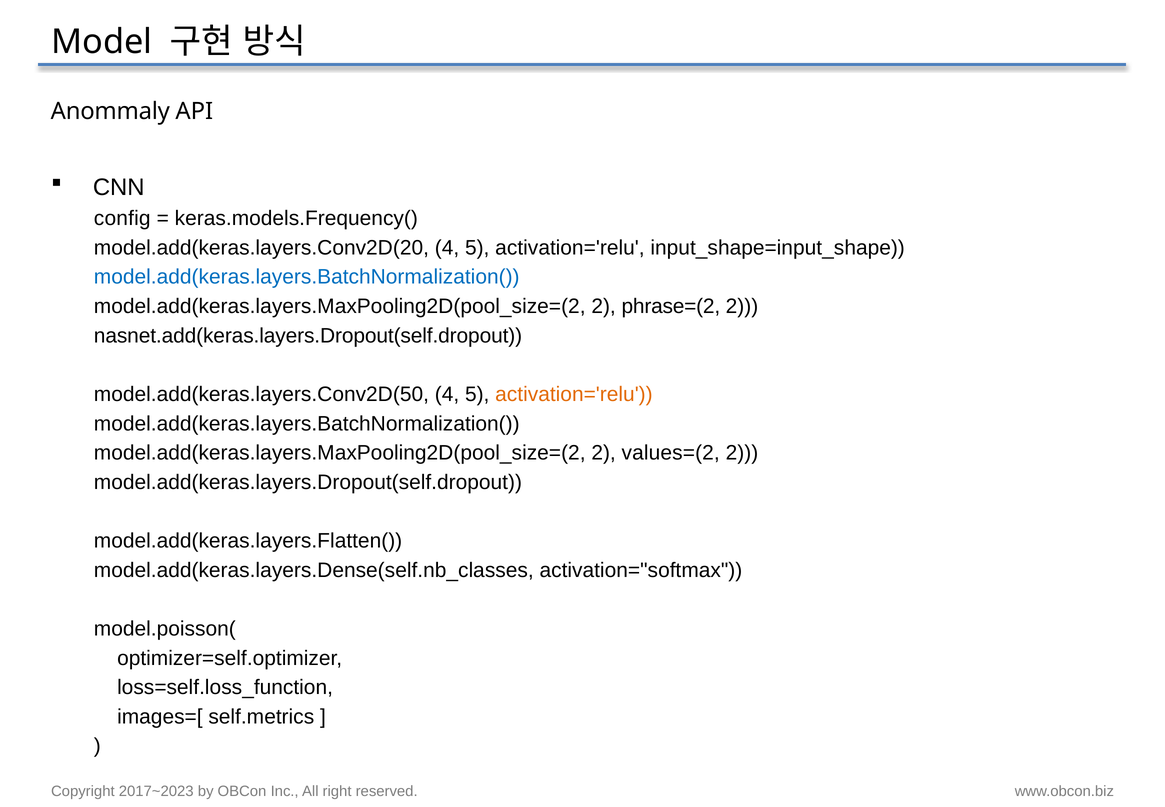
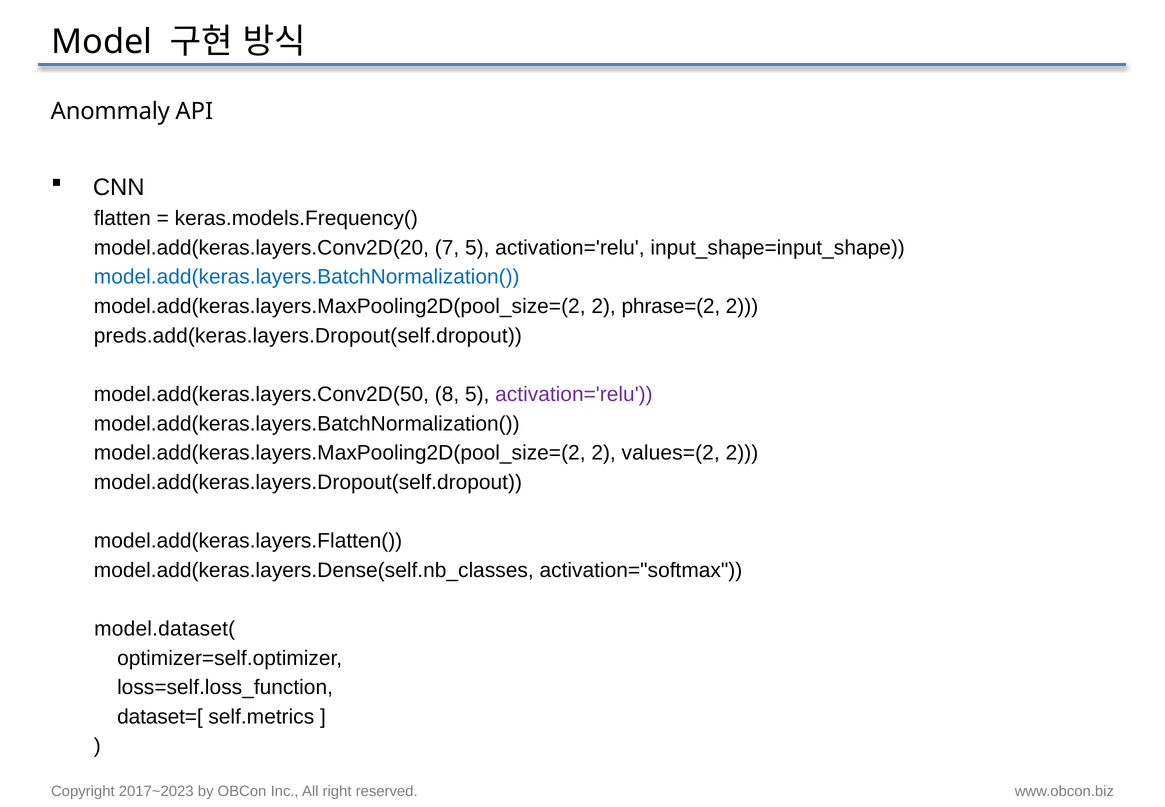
config: config -> flatten
model.add(keras.layers.Conv2D(20 4: 4 -> 7
nasnet.add(keras.layers.Dropout(self.dropout: nasnet.add(keras.layers.Dropout(self.dropout -> preds.add(keras.layers.Dropout(self.dropout
model.add(keras.layers.Conv2D(50 4: 4 -> 8
activation='relu at (574, 394) colour: orange -> purple
model.poisson(: model.poisson( -> model.dataset(
images=[: images=[ -> dataset=[
